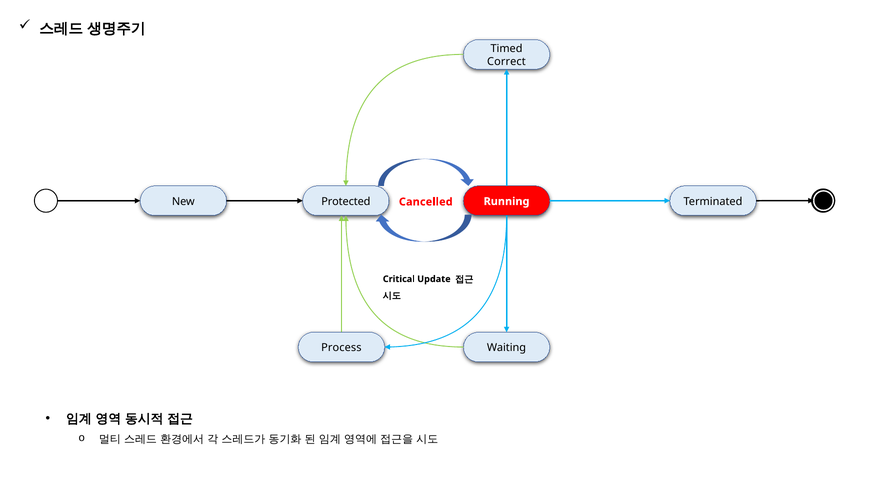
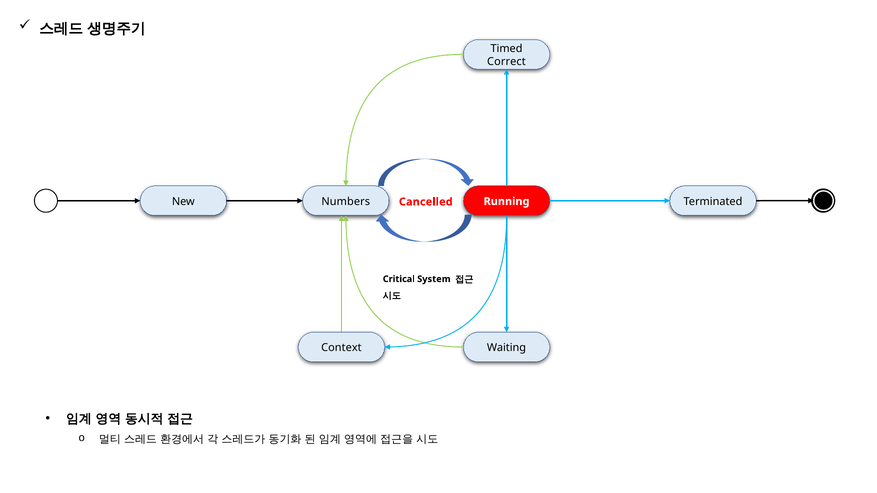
Protected: Protected -> Numbers
Update: Update -> System
Process: Process -> Context
